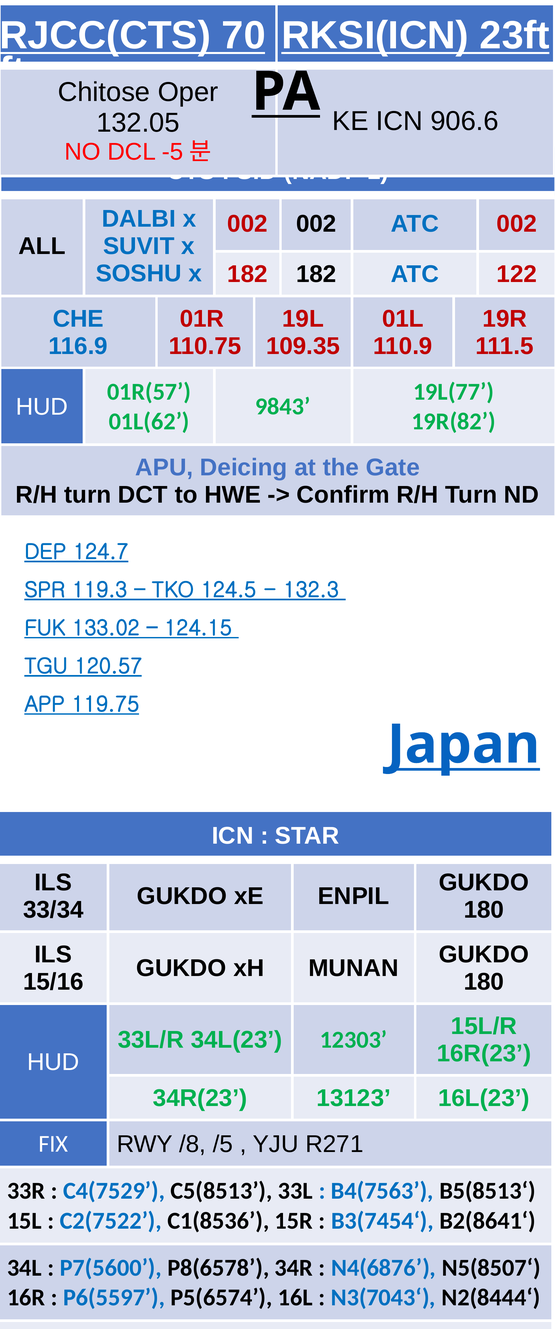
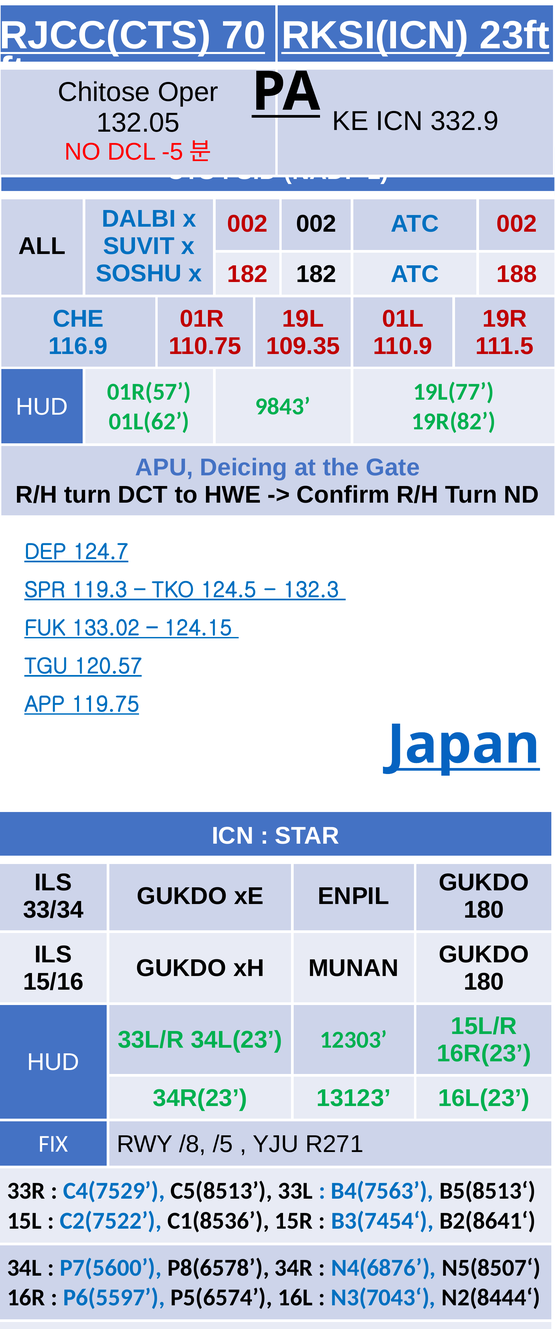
906.6: 906.6 -> 332.9
122: 122 -> 188
